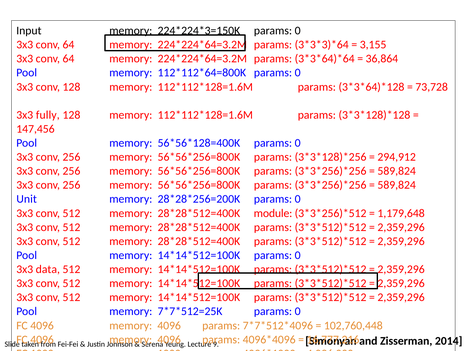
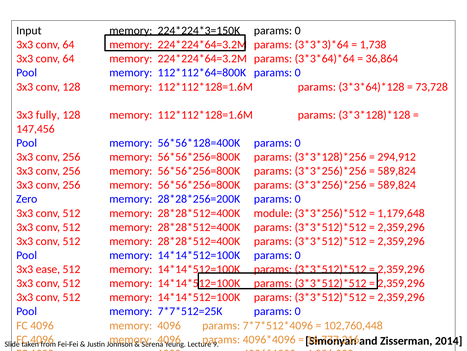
3,155: 3,155 -> 1,738
Unit: Unit -> Zero
data: data -> ease
